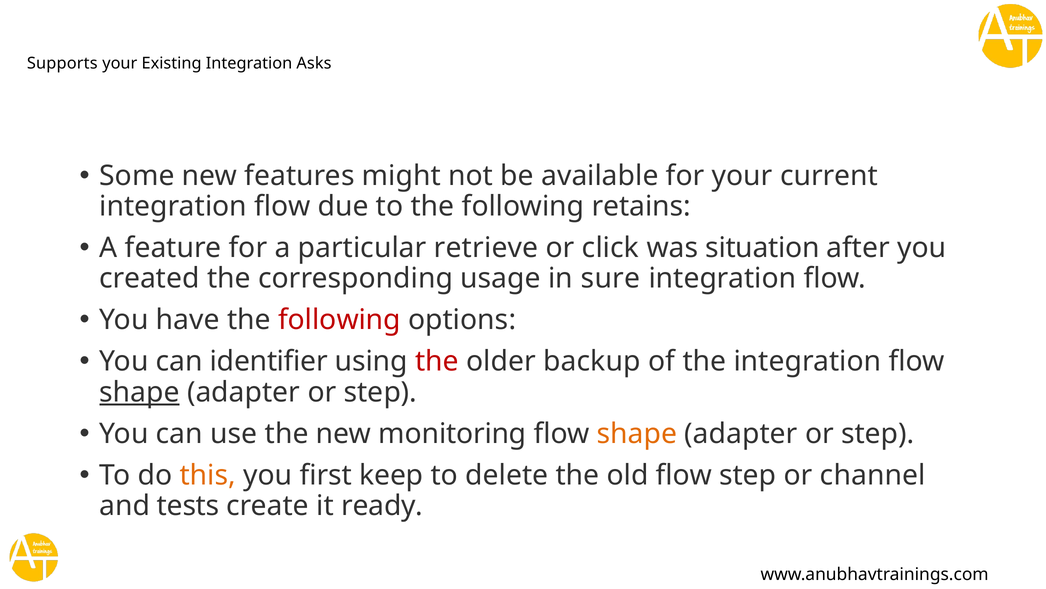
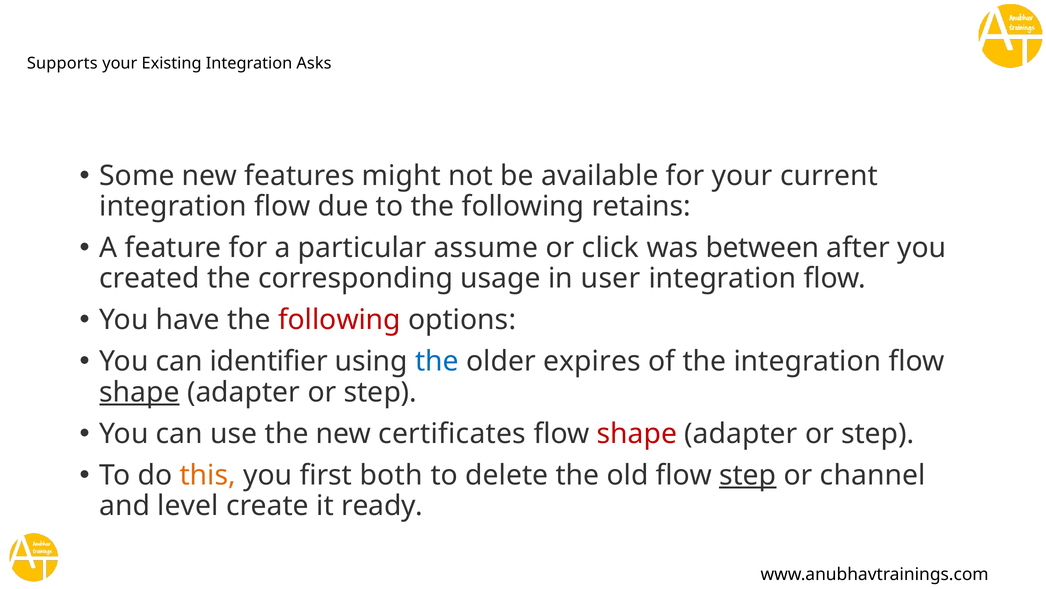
retrieve: retrieve -> assume
situation: situation -> between
sure: sure -> user
the at (437, 361) colour: red -> blue
backup: backup -> expires
monitoring: monitoring -> certificates
shape at (637, 433) colour: orange -> red
keep: keep -> both
step at (748, 475) underline: none -> present
tests: tests -> level
